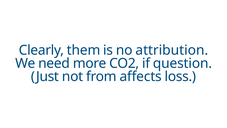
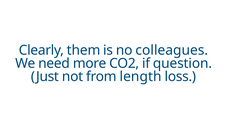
attribution: attribution -> colleagues
affects: affects -> length
